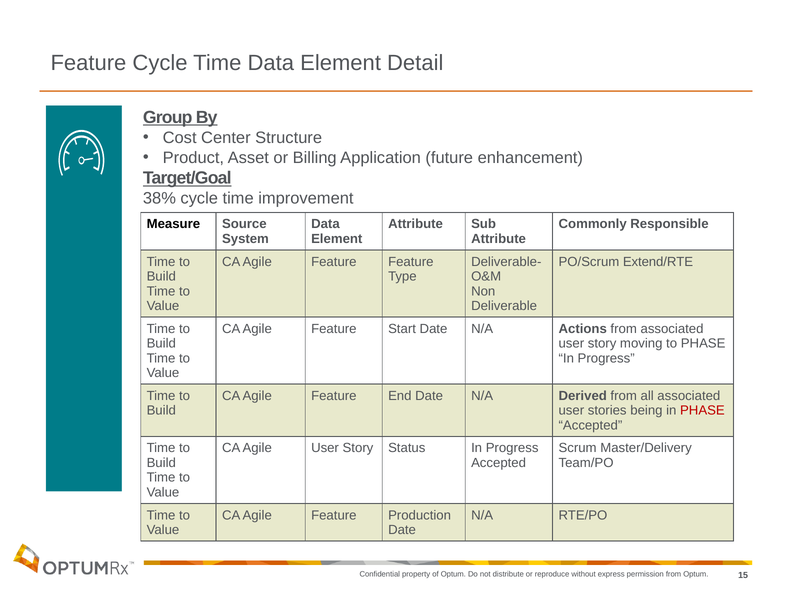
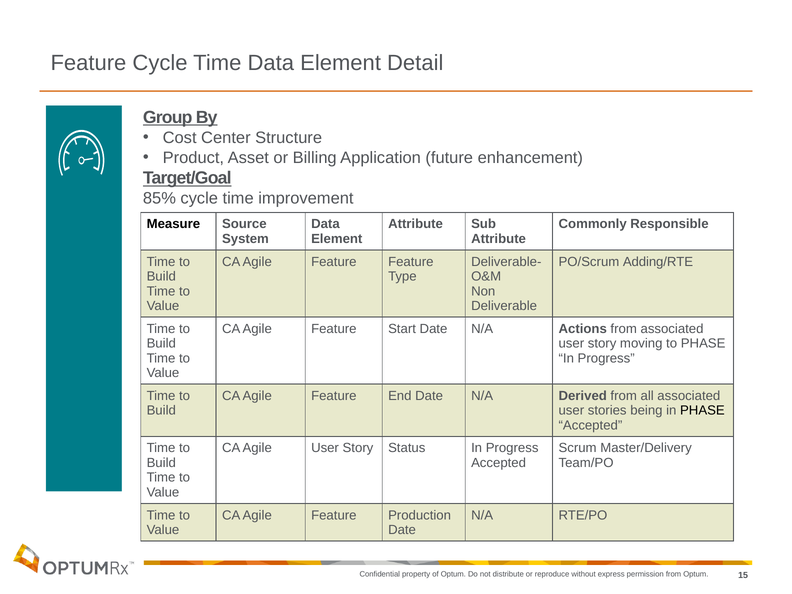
38%: 38% -> 85%
Extend/RTE: Extend/RTE -> Adding/RTE
PHASE at (702, 411) colour: red -> black
